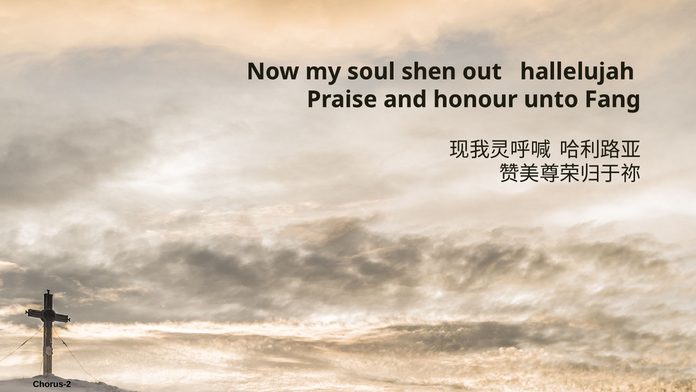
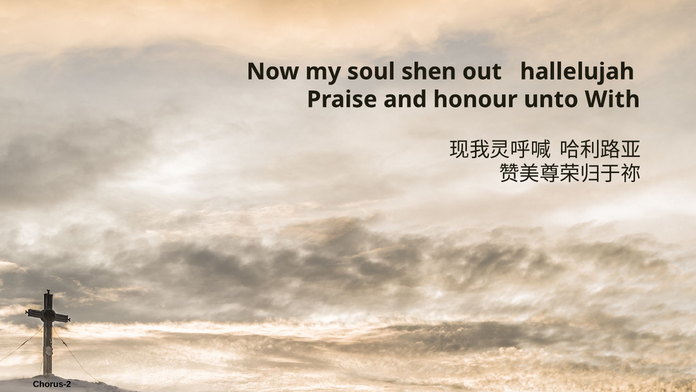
Fang: Fang -> With
